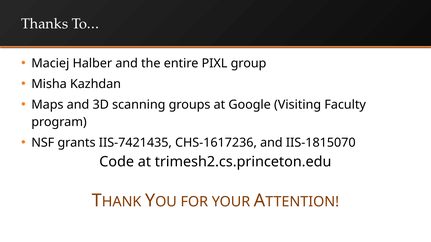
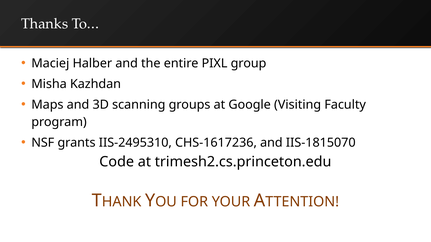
IIS-7421435: IIS-7421435 -> IIS-2495310
